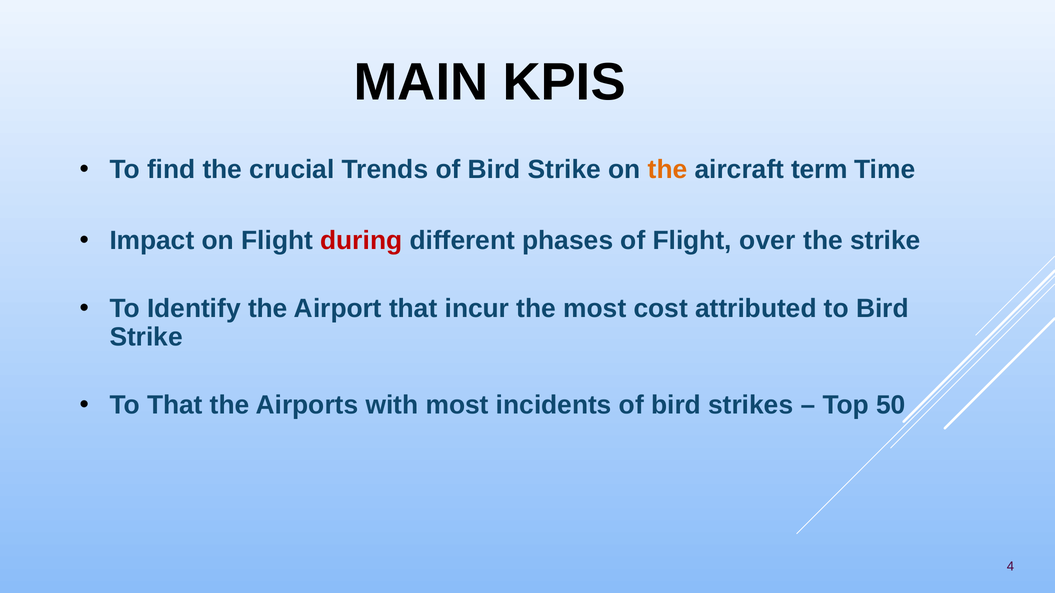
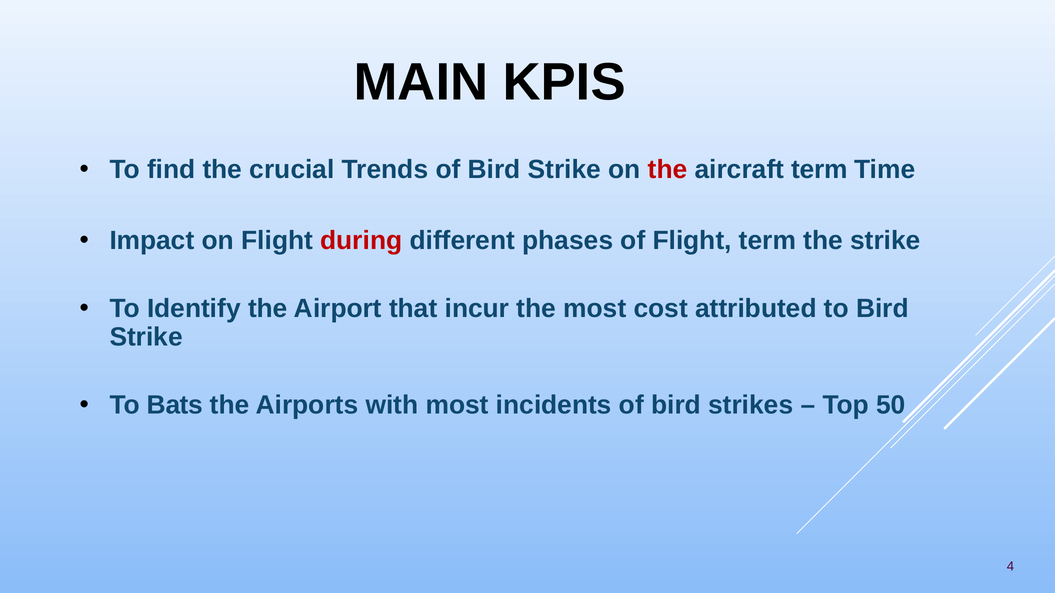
the at (668, 170) colour: orange -> red
Flight over: over -> term
To That: That -> Bats
